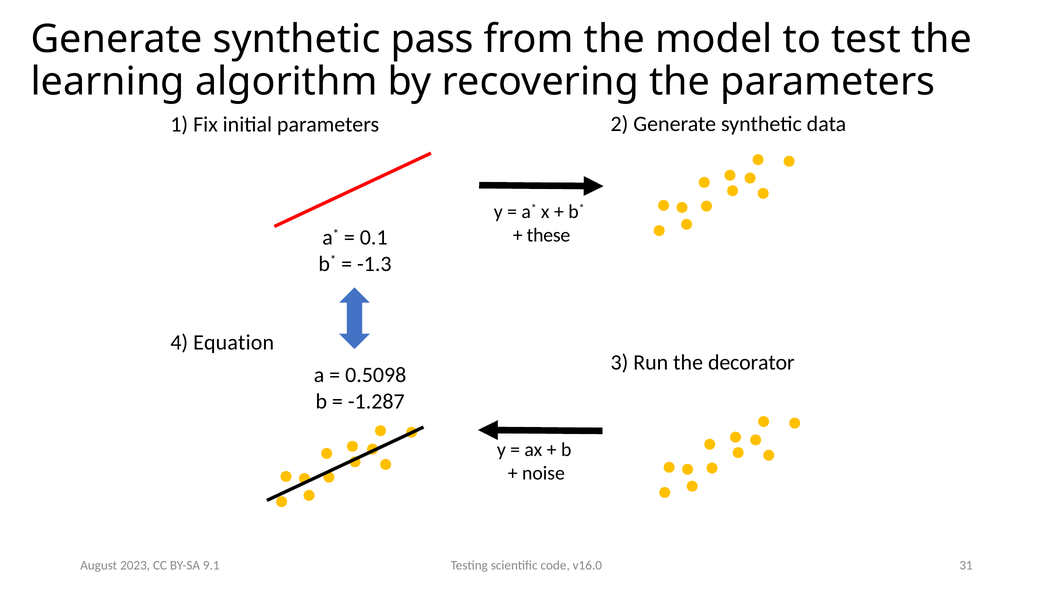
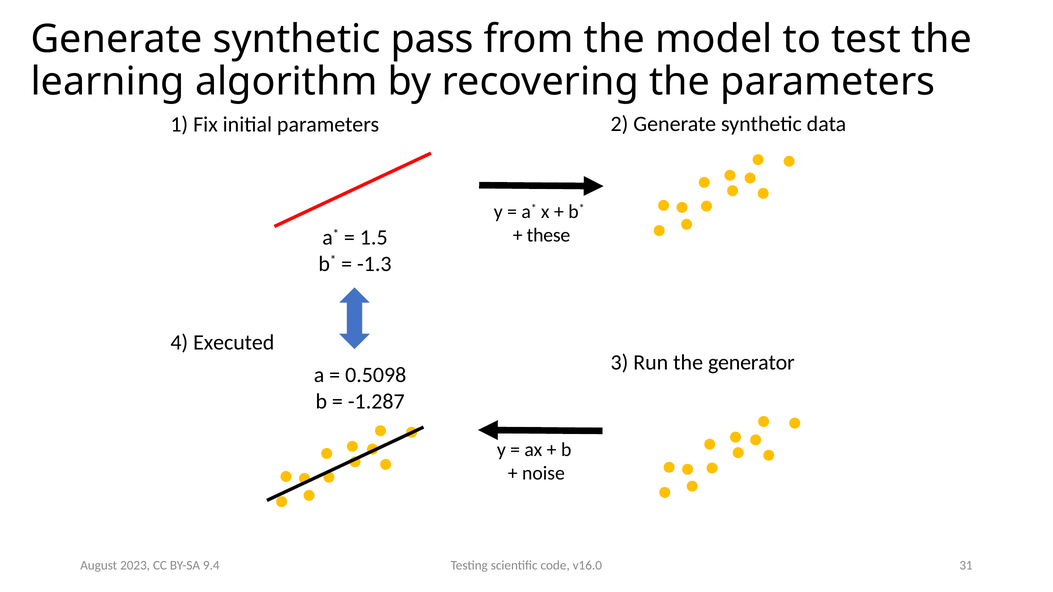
0.1: 0.1 -> 1.5
Equation: Equation -> Executed
decorator: decorator -> generator
9.1: 9.1 -> 9.4
